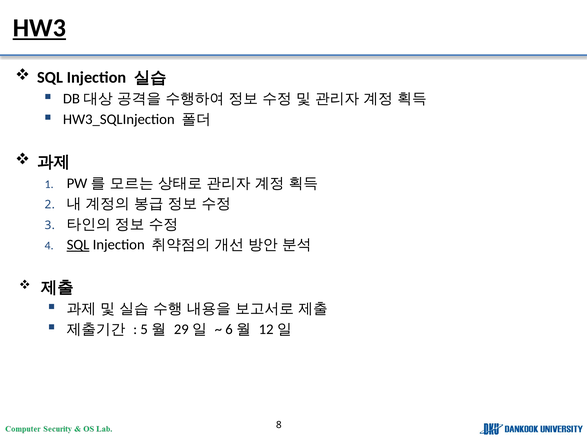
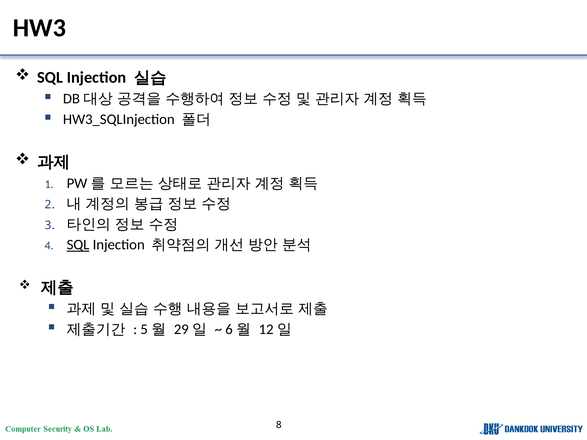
HW3 underline: present -> none
